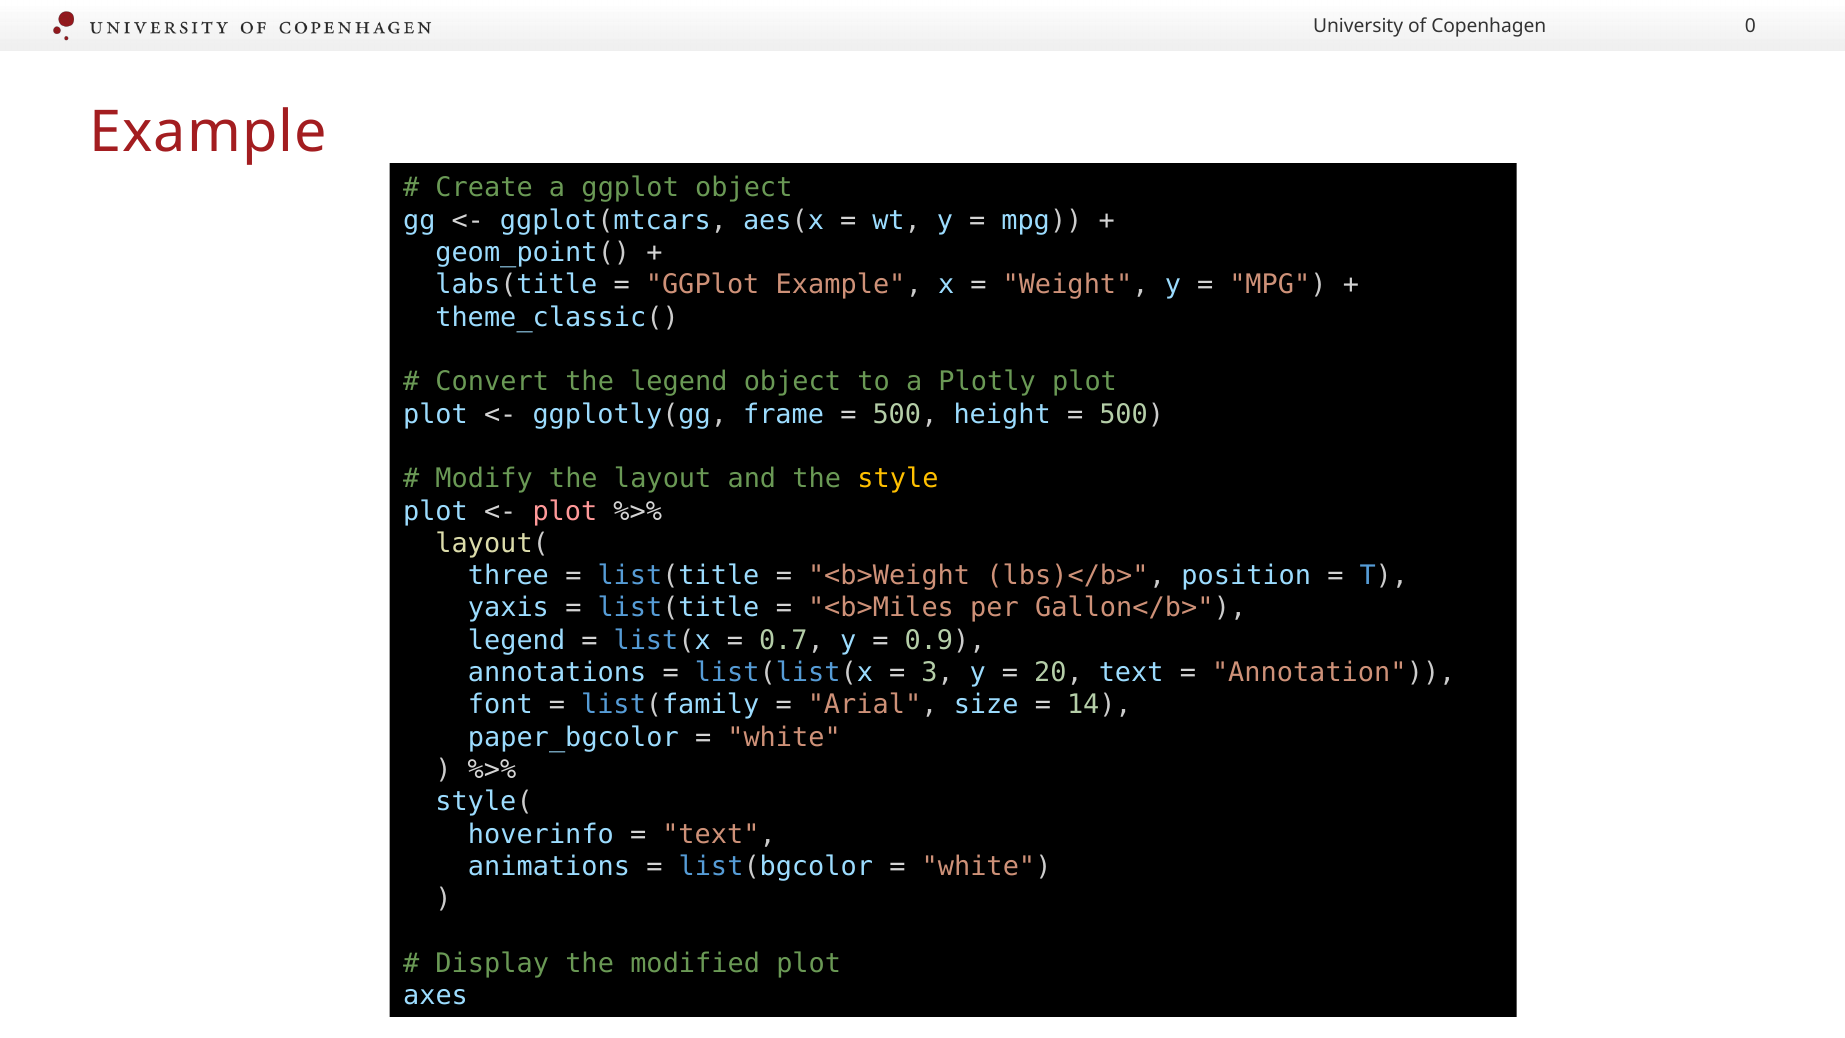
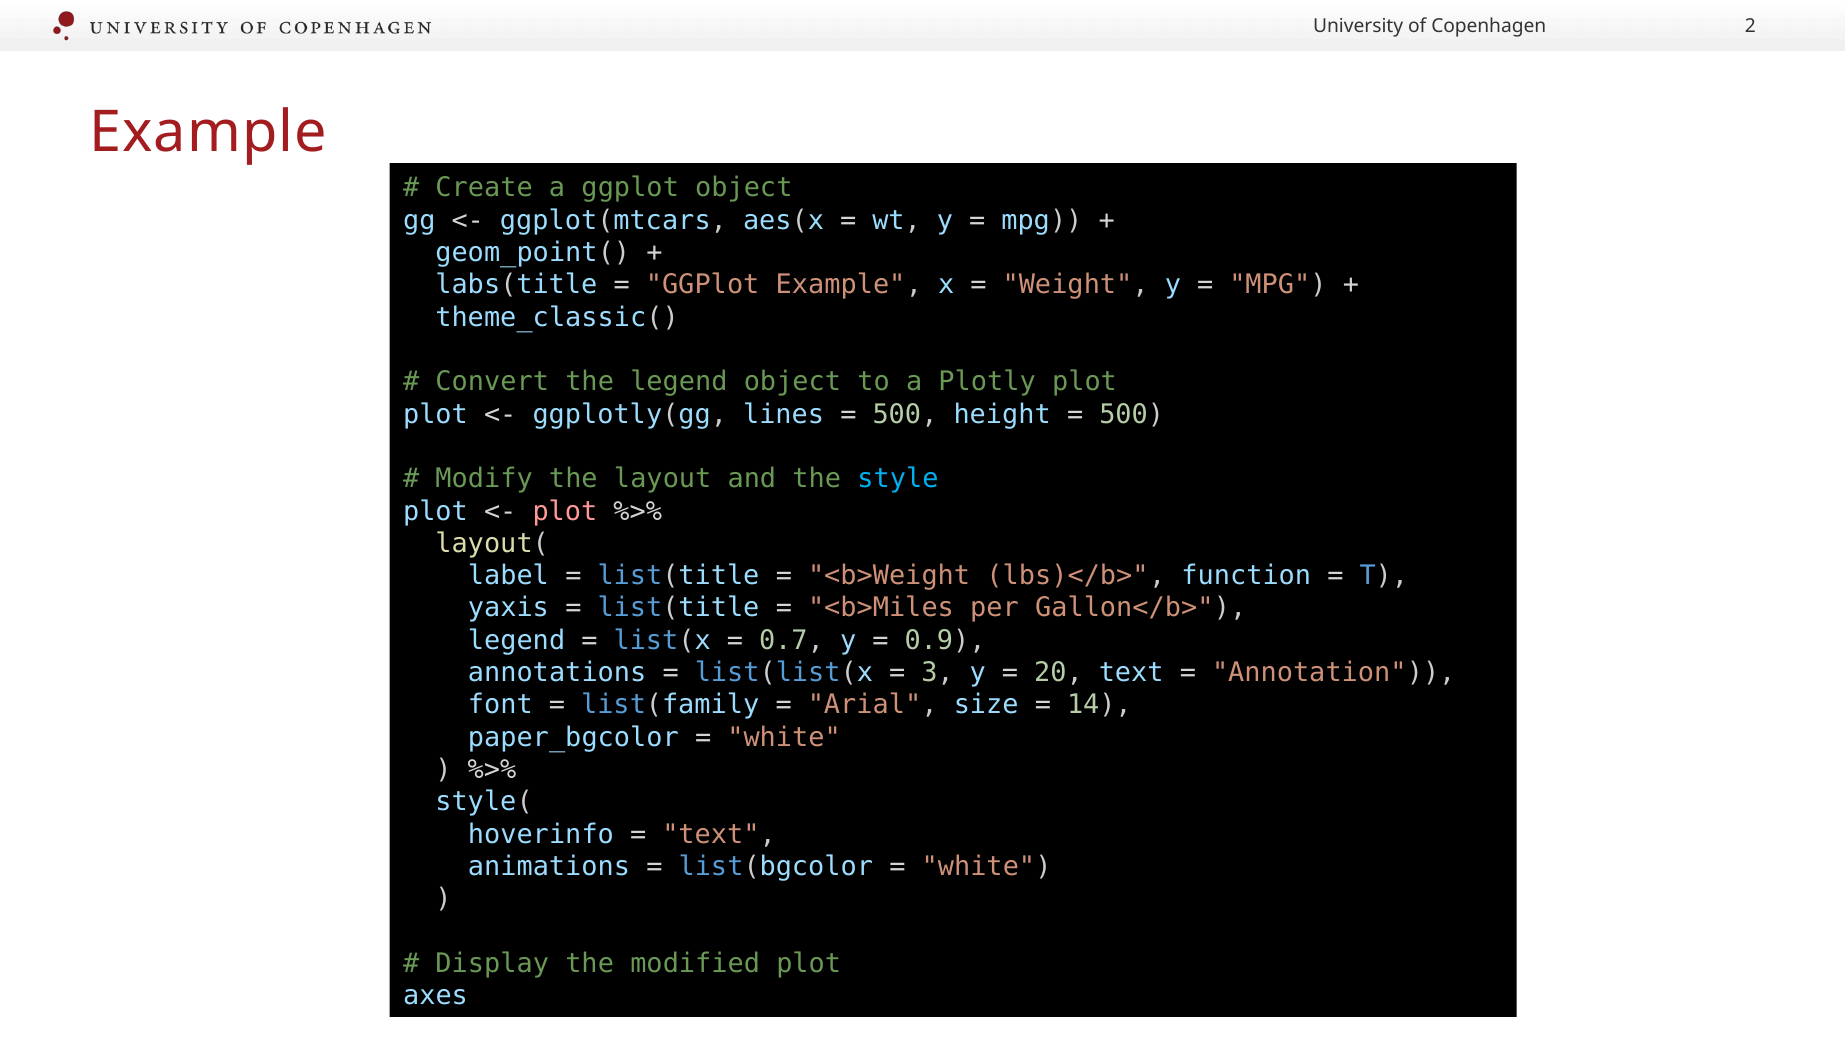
0: 0 -> 2
frame: frame -> lines
style colour: yellow -> light blue
three: three -> label
position: position -> function
